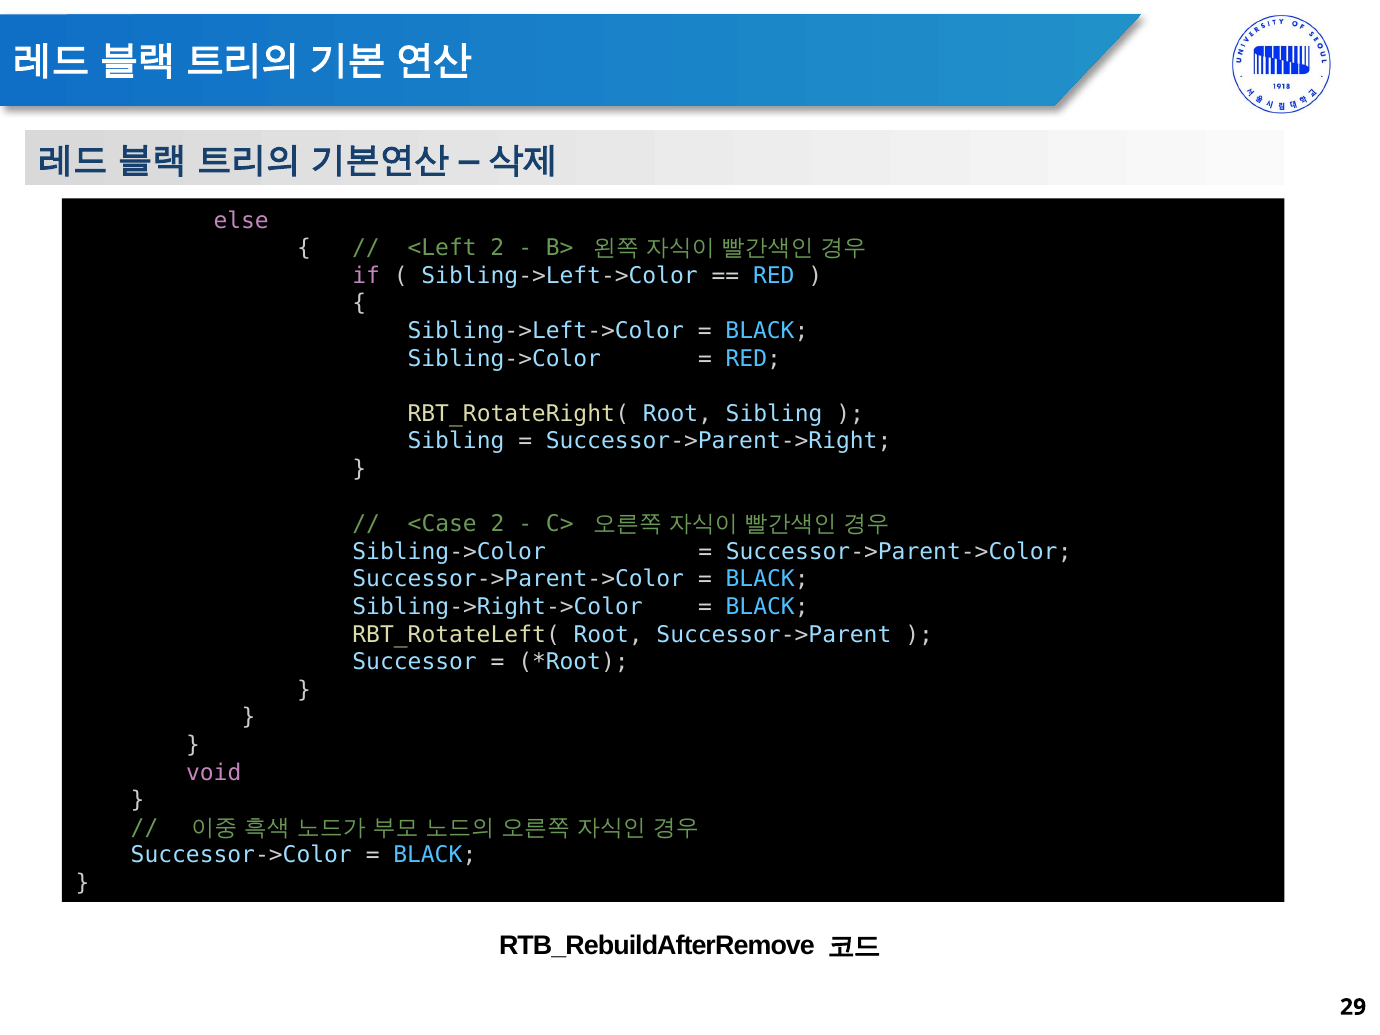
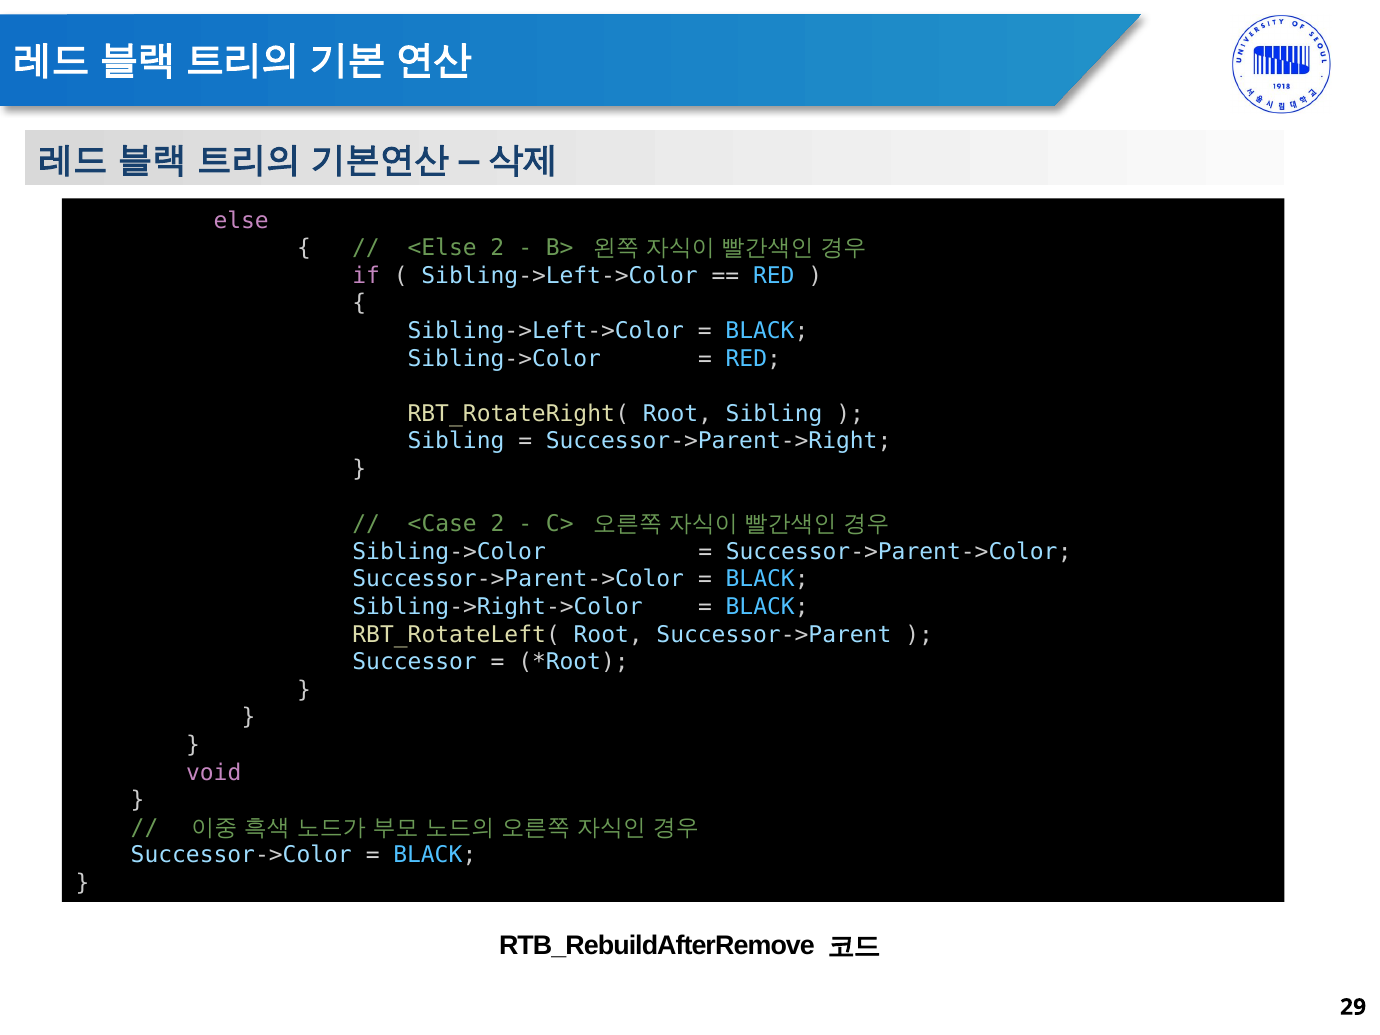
<Left: <Left -> <Else
